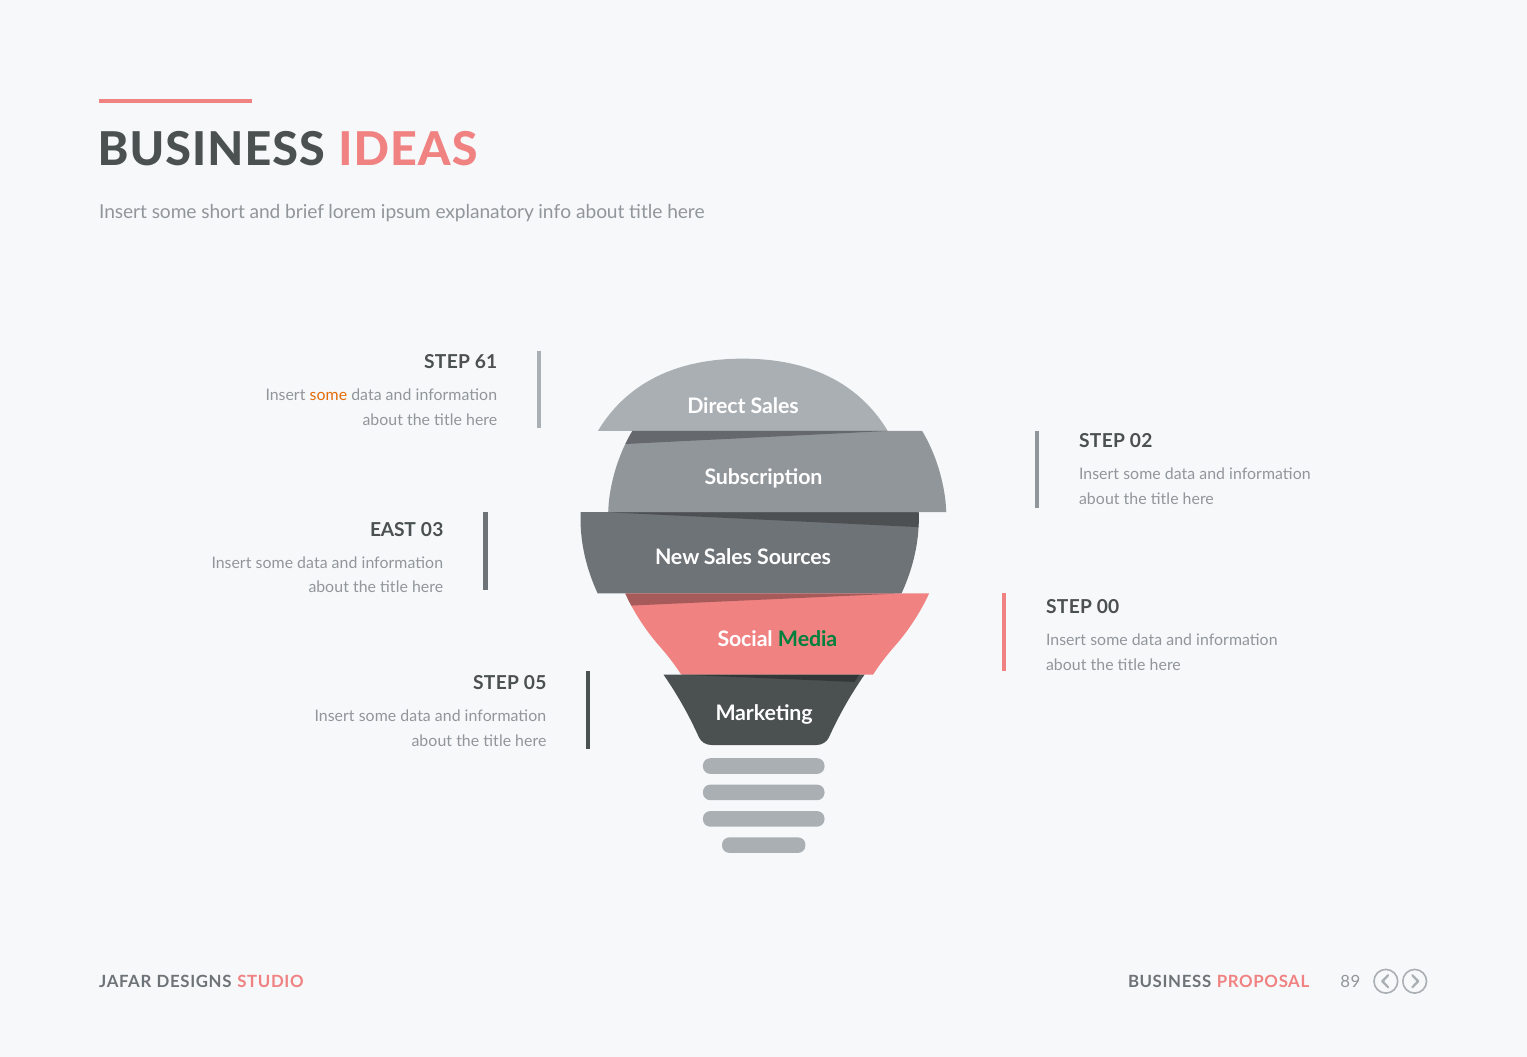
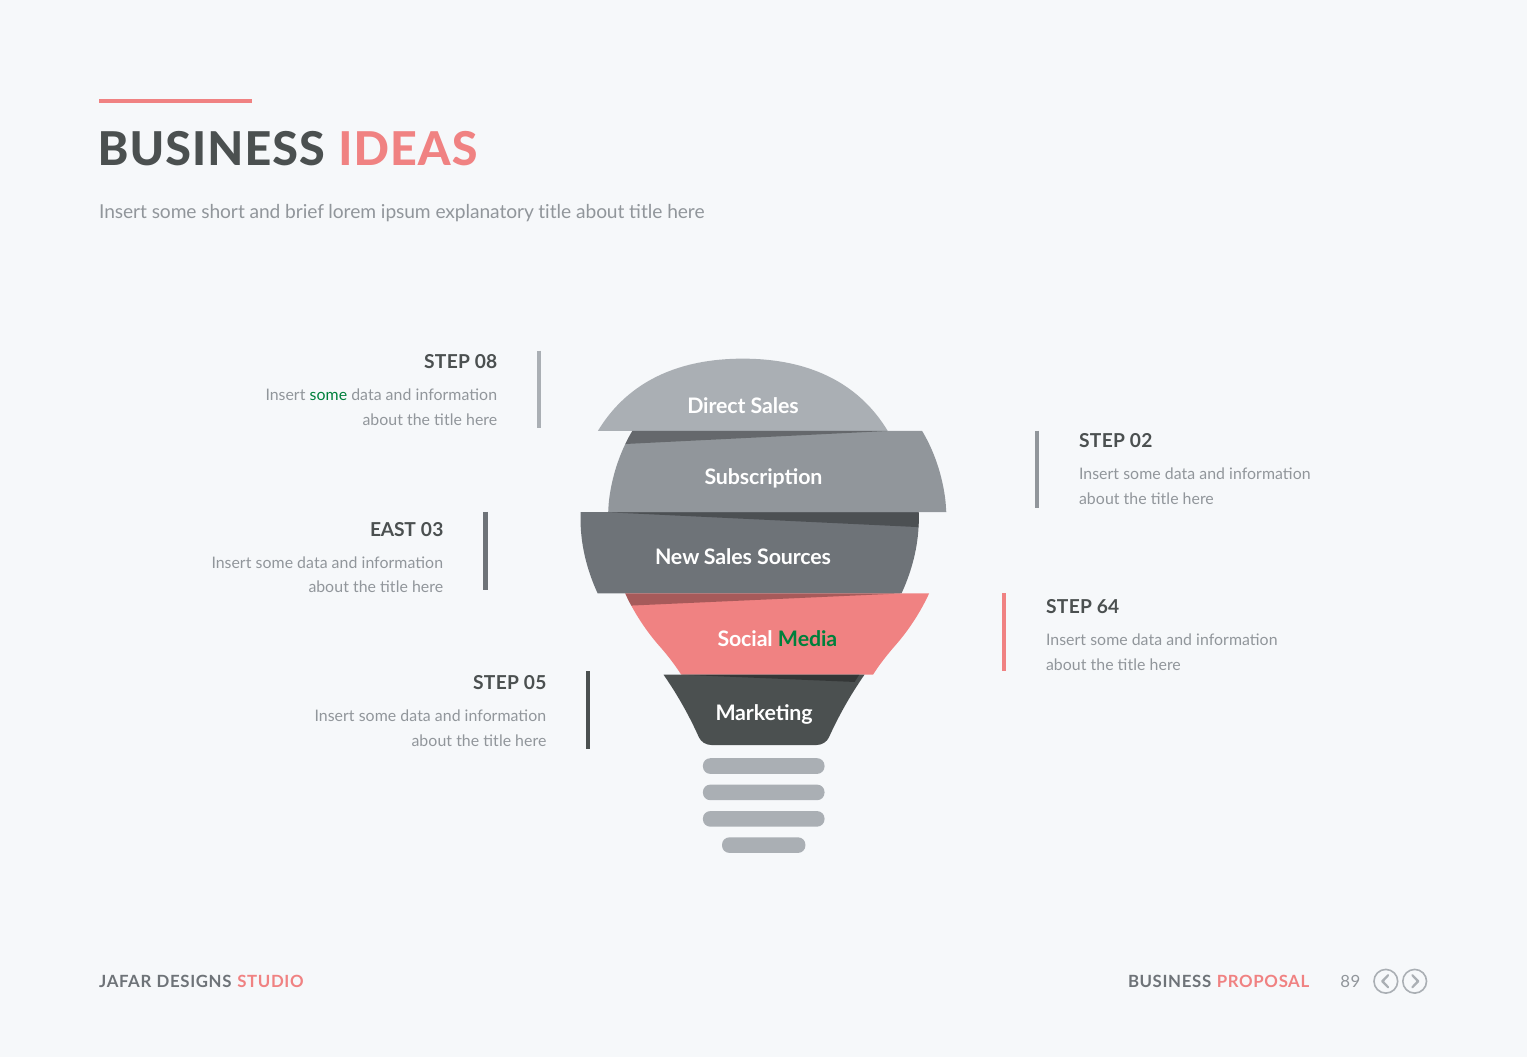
explanatory info: info -> title
61: 61 -> 08
some at (328, 395) colour: orange -> green
00: 00 -> 64
